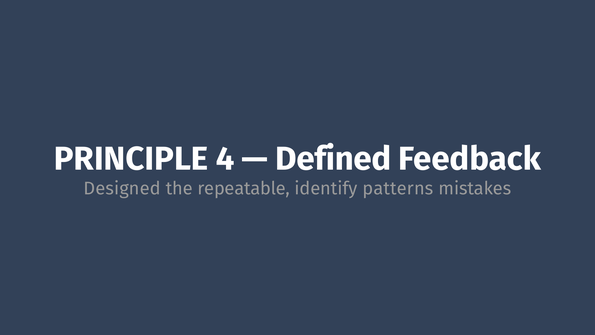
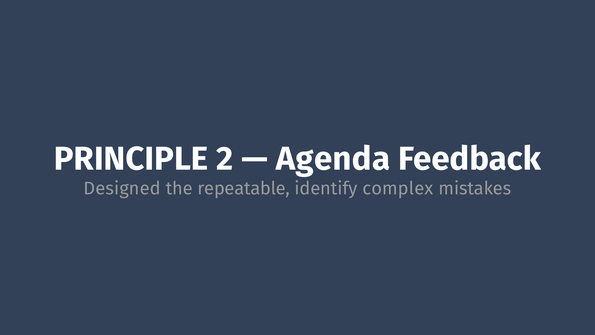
4: 4 -> 2
Defined: Defined -> Agenda
patterns: patterns -> complex
